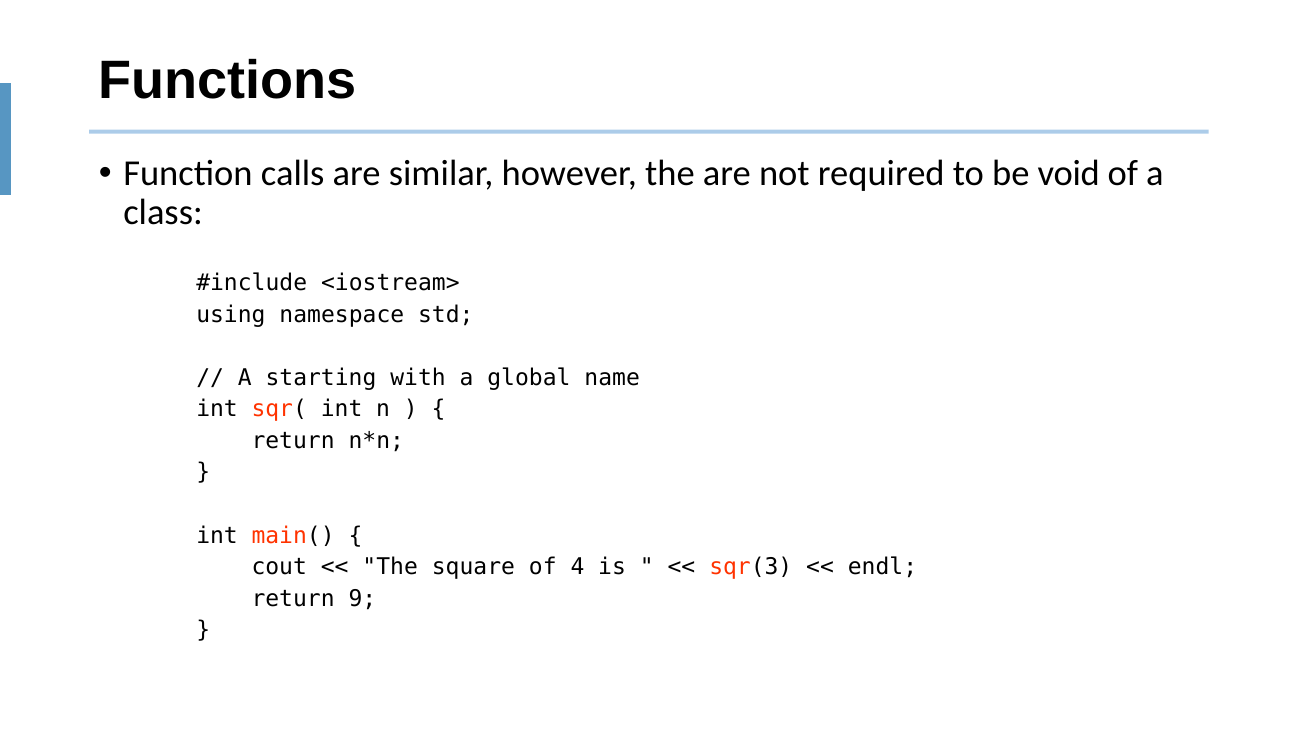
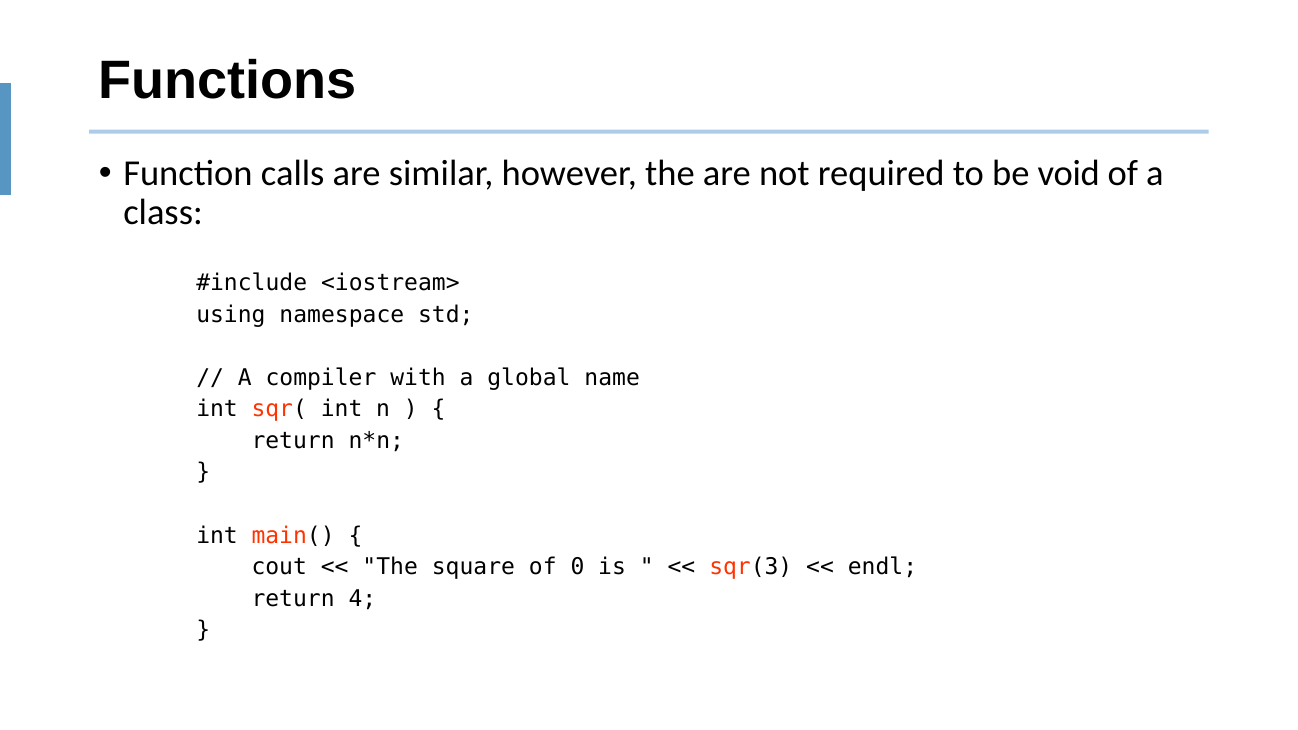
starting: starting -> compiler
4: 4 -> 0
9: 9 -> 4
